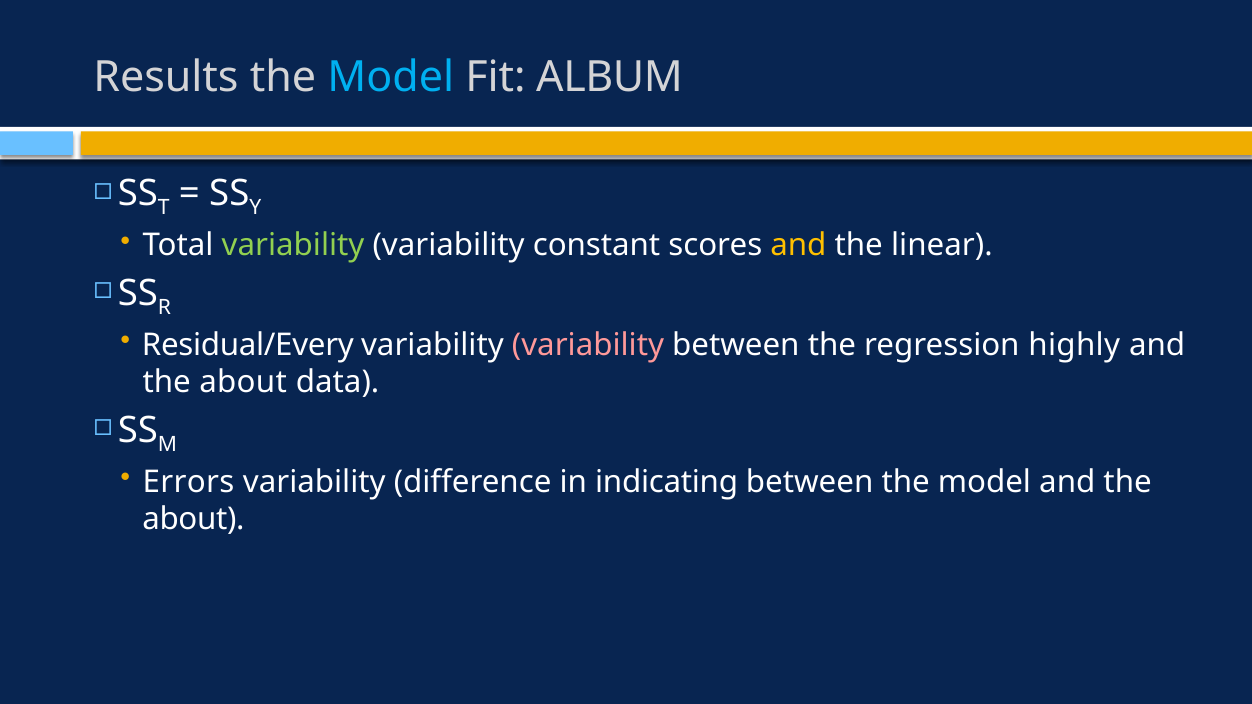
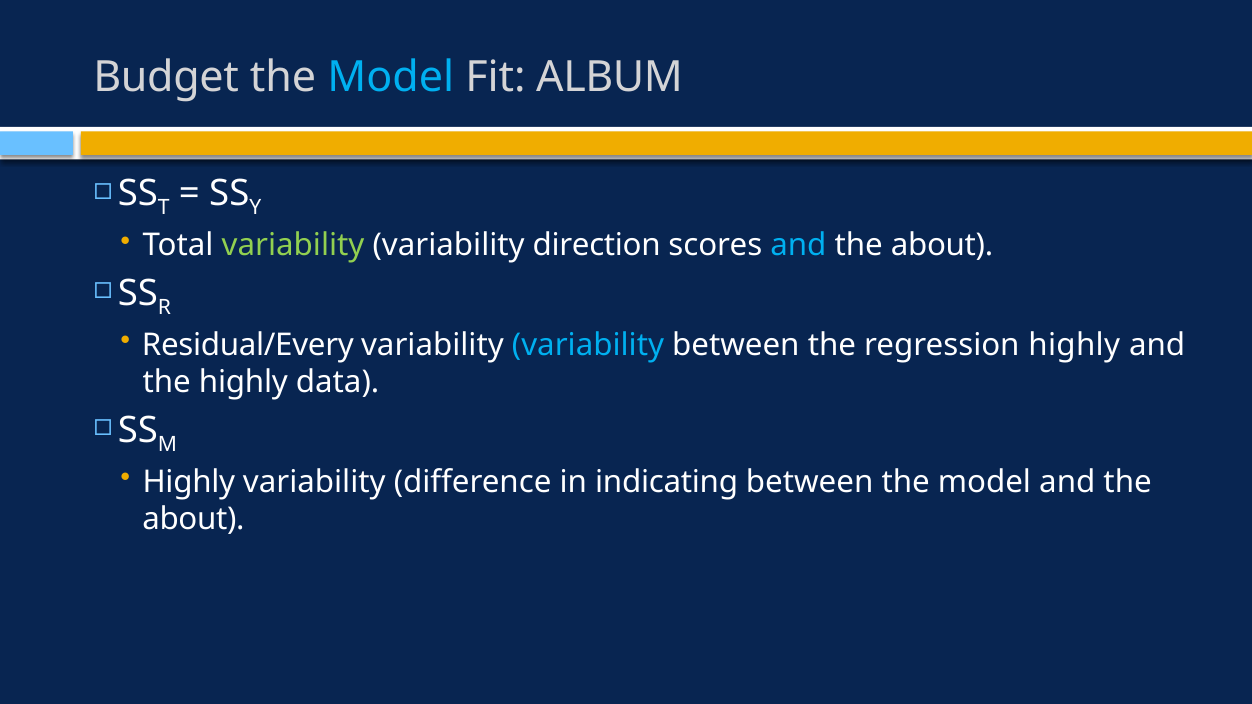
Results: Results -> Budget
constant: constant -> direction
and at (798, 245) colour: yellow -> light blue
linear at (942, 245): linear -> about
variability at (588, 345) colour: pink -> light blue
about at (243, 382): about -> highly
Errors at (189, 482): Errors -> Highly
